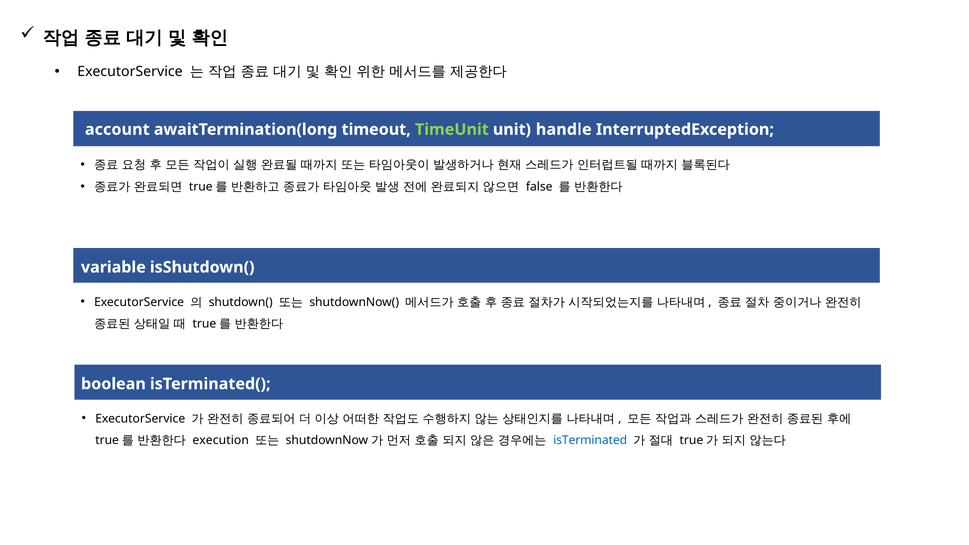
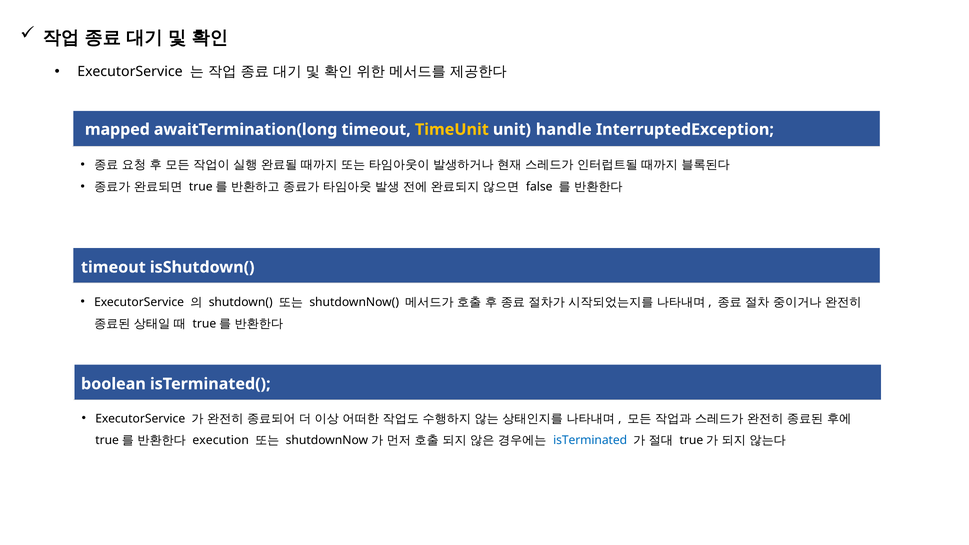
account: account -> mapped
TimeUnit colour: light green -> yellow
variable at (113, 267): variable -> timeout
